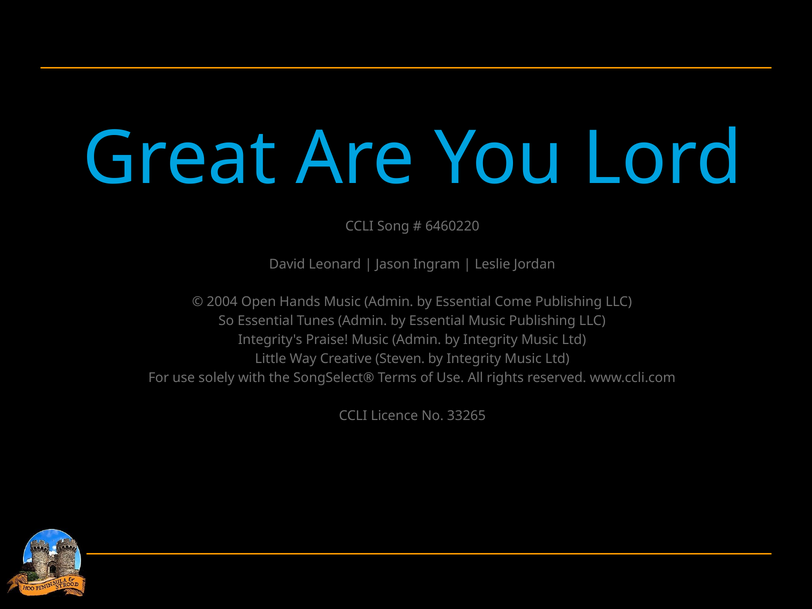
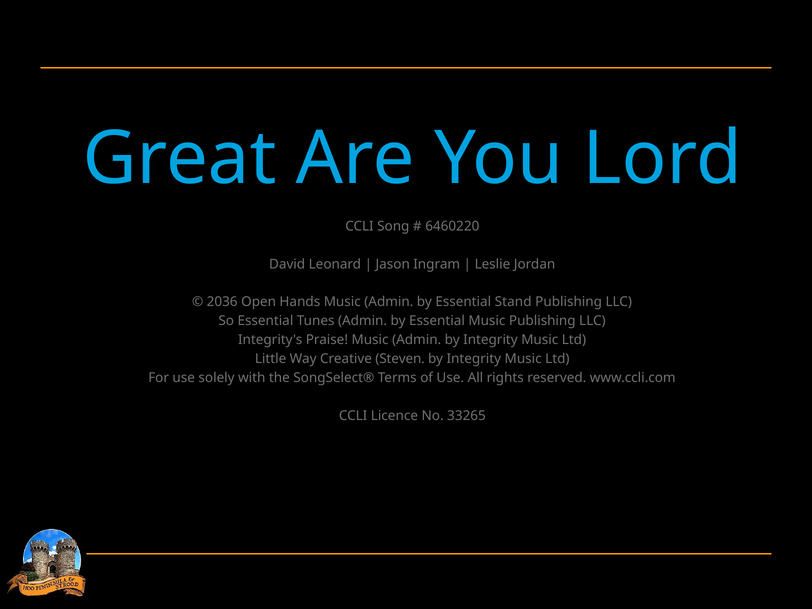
2004: 2004 -> 2036
Come: Come -> Stand
